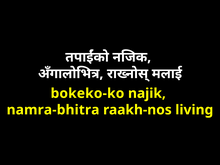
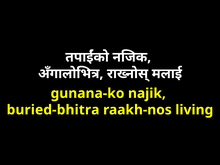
bokeko-ko: bokeko-ko -> gunana-ko
namra-bhitra: namra-bhitra -> buried-bhitra
